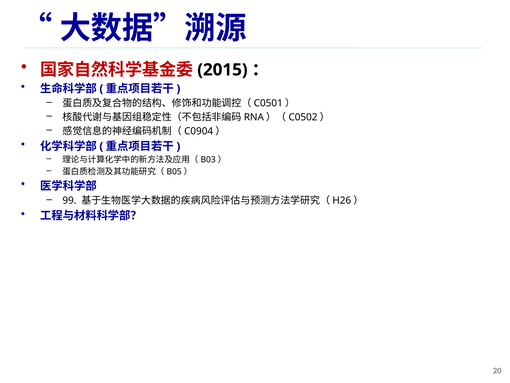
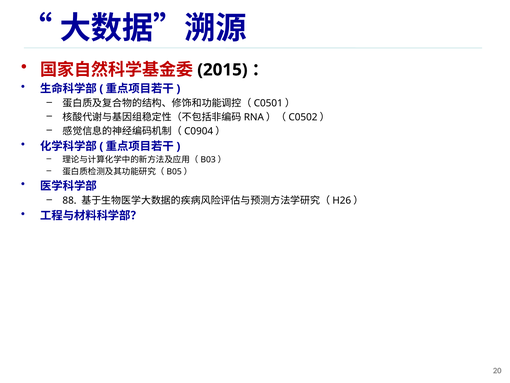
99: 99 -> 88
